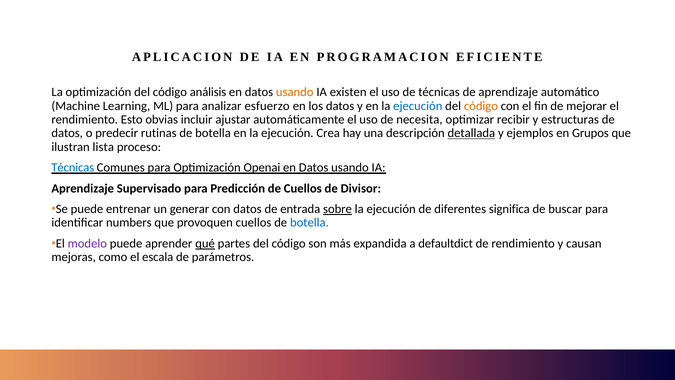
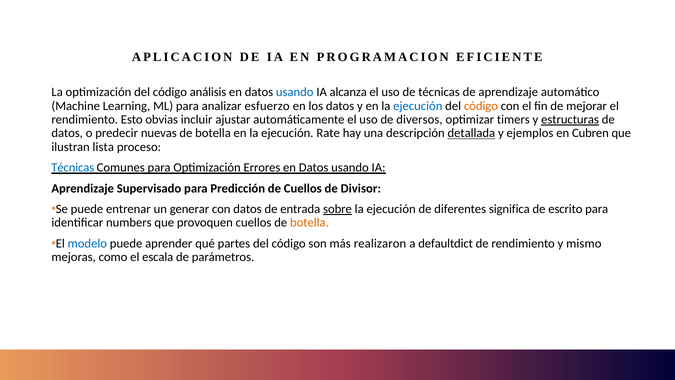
usando at (295, 92) colour: orange -> blue
existen: existen -> alcanza
necesita: necesita -> diversos
recibir: recibir -> timers
estructuras underline: none -> present
rutinas: rutinas -> nuevas
Crea: Crea -> Rate
Grupos: Grupos -> Cubren
Openai: Openai -> Errores
buscar: buscar -> escrito
botella at (309, 223) colour: blue -> orange
modelo colour: purple -> blue
qué underline: present -> none
expandida: expandida -> realizaron
causan: causan -> mismo
